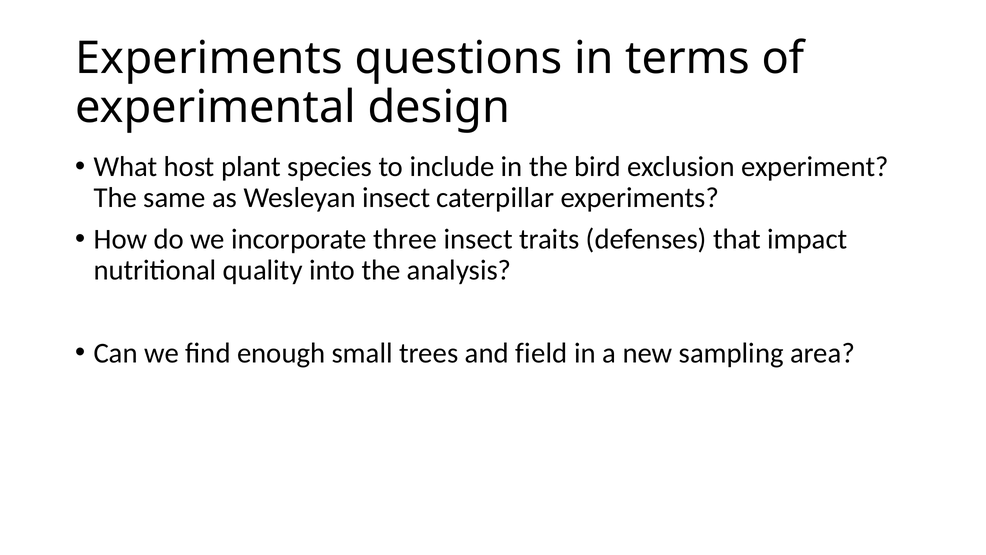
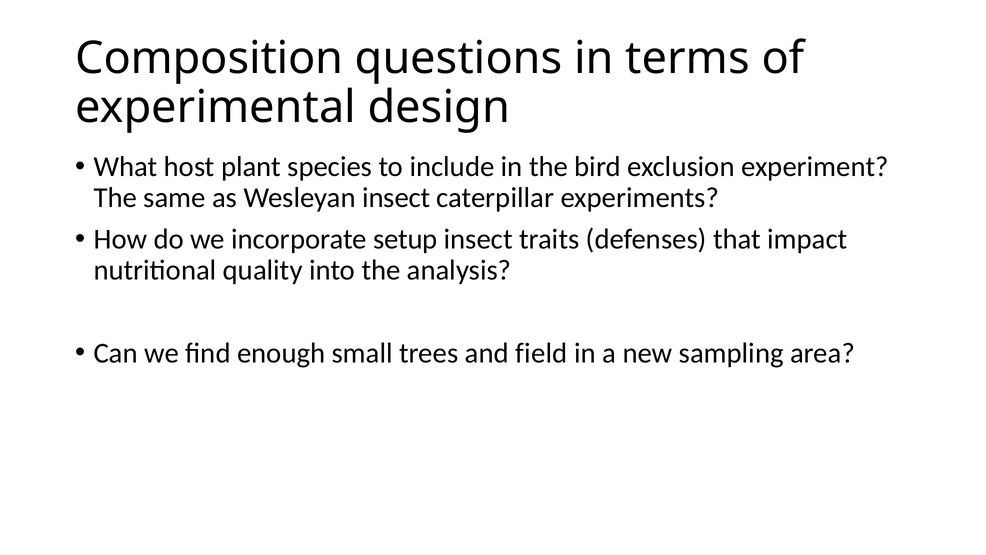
Experiments at (209, 58): Experiments -> Composition
three: three -> setup
